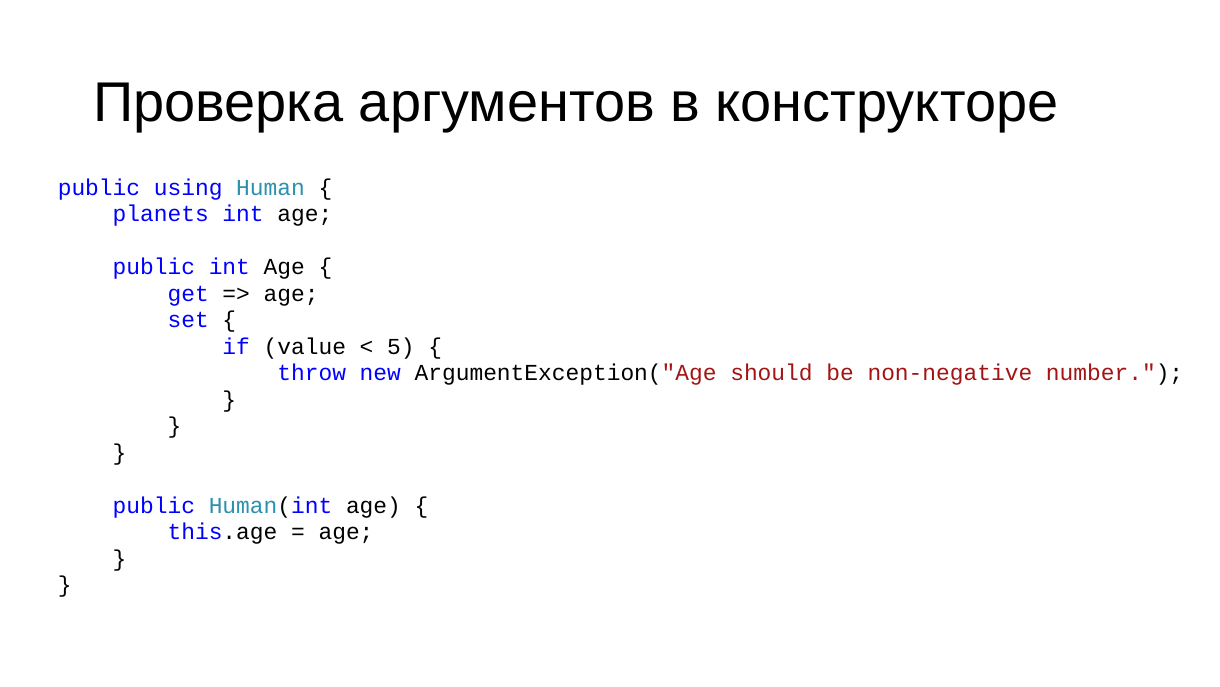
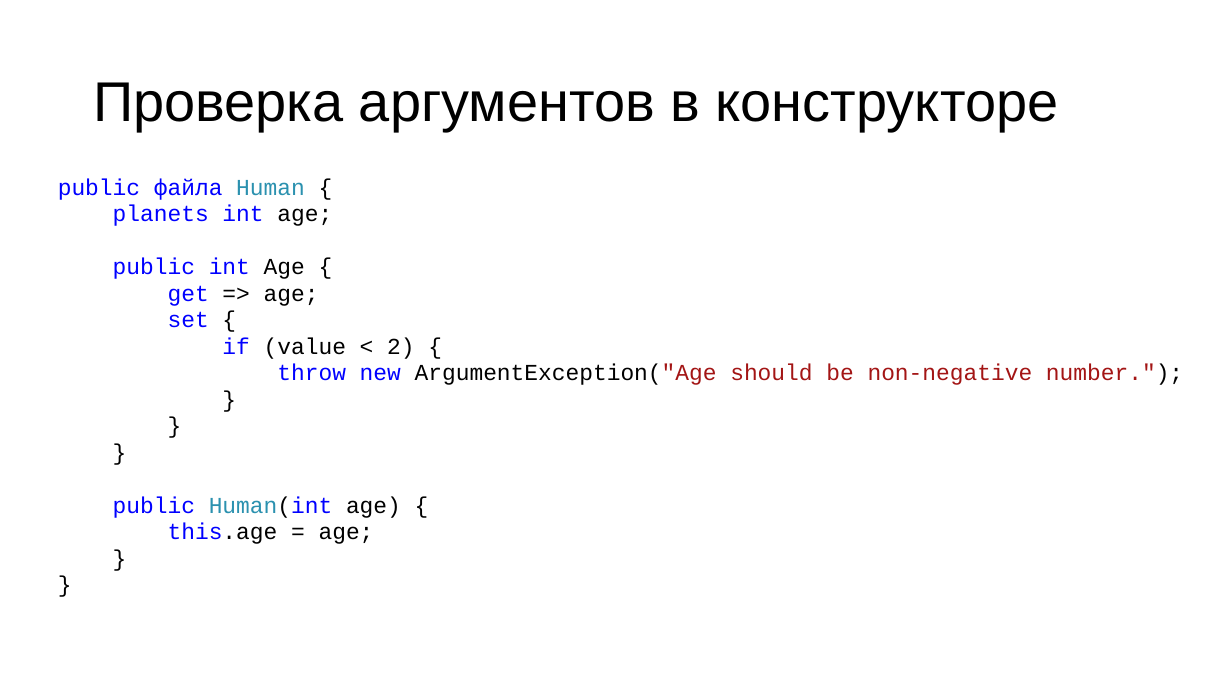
using: using -> файла
5: 5 -> 2
